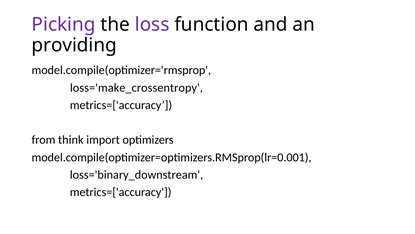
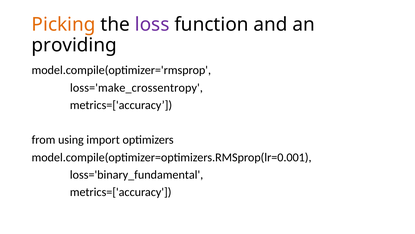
Picking colour: purple -> orange
think: think -> using
loss='binary_downstream: loss='binary_downstream -> loss='binary_fundamental
